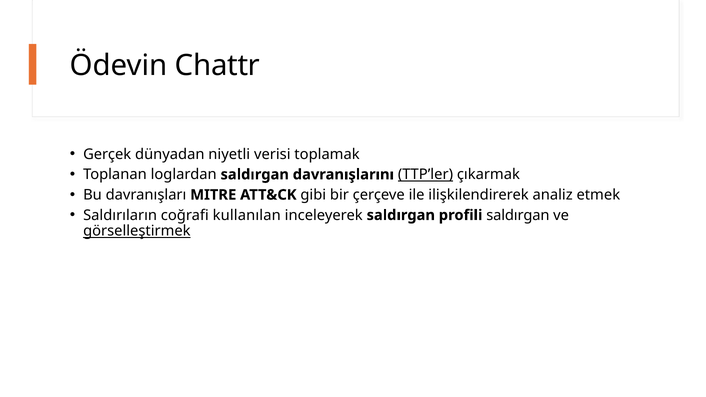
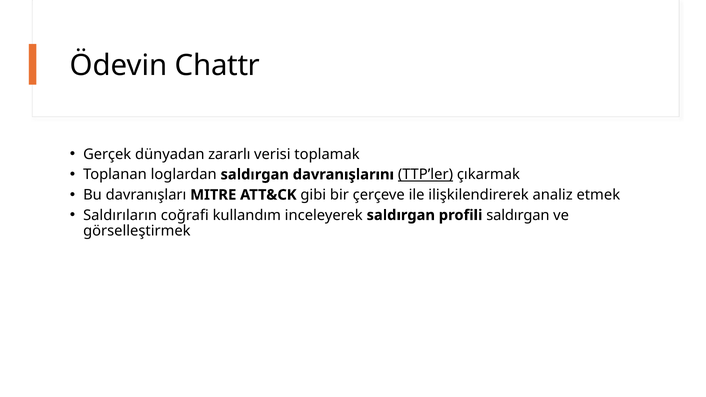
niyetli: niyetli -> zararlı
kullanılan: kullanılan -> kullandım
görselleştirmek underline: present -> none
